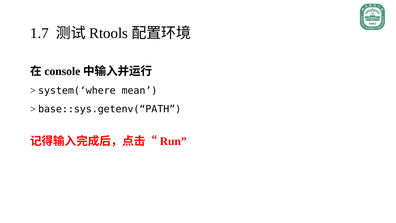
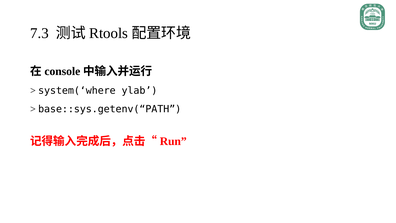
1.7: 1.7 -> 7.3
mean: mean -> ylab
